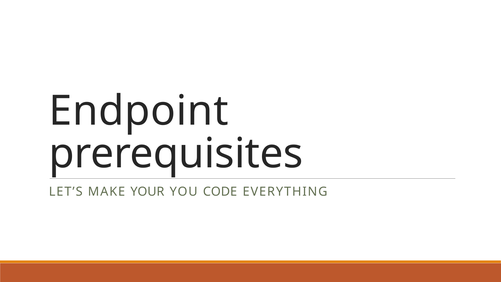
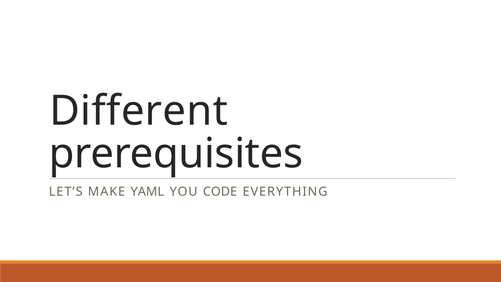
Endpoint: Endpoint -> Different
YOUR: YOUR -> YAML
